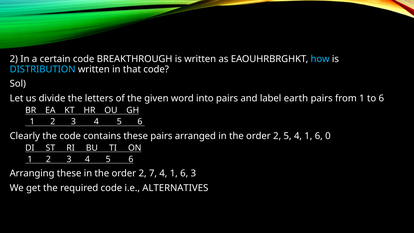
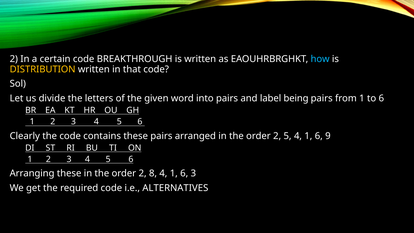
DISTRIBUTION colour: light blue -> yellow
earth: earth -> being
0: 0 -> 9
7: 7 -> 8
